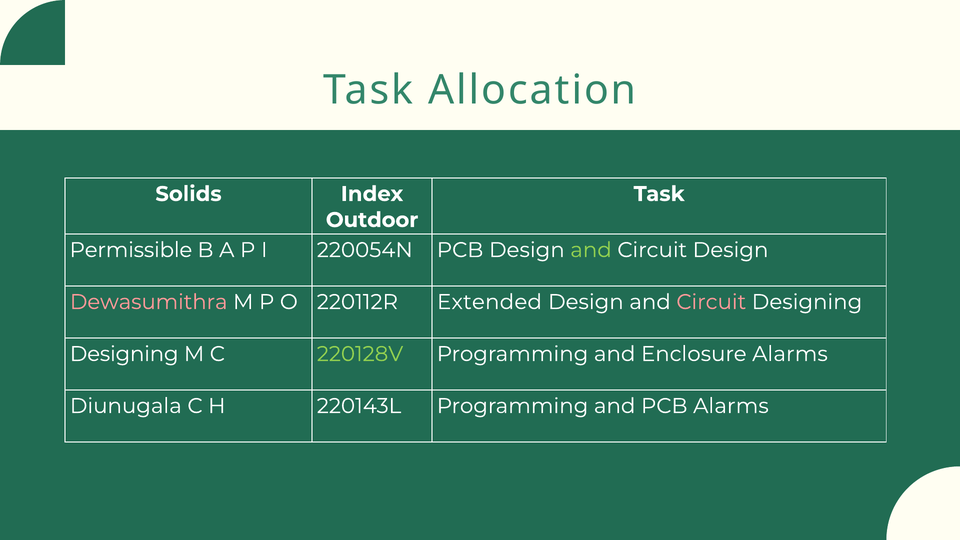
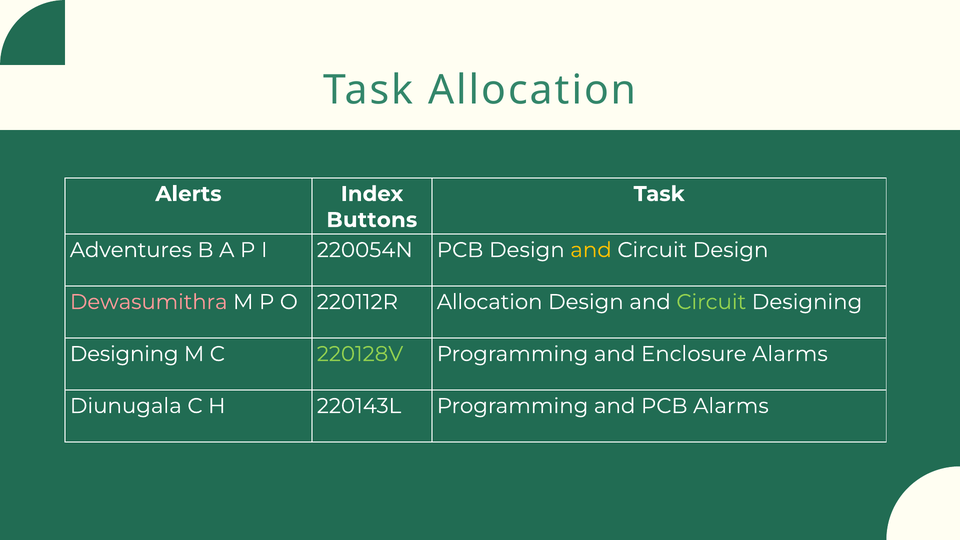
Solids: Solids -> Alerts
Outdoor: Outdoor -> Buttons
Permissible: Permissible -> Adventures
and at (591, 250) colour: light green -> yellow
220112R Extended: Extended -> Allocation
Circuit at (711, 302) colour: pink -> light green
